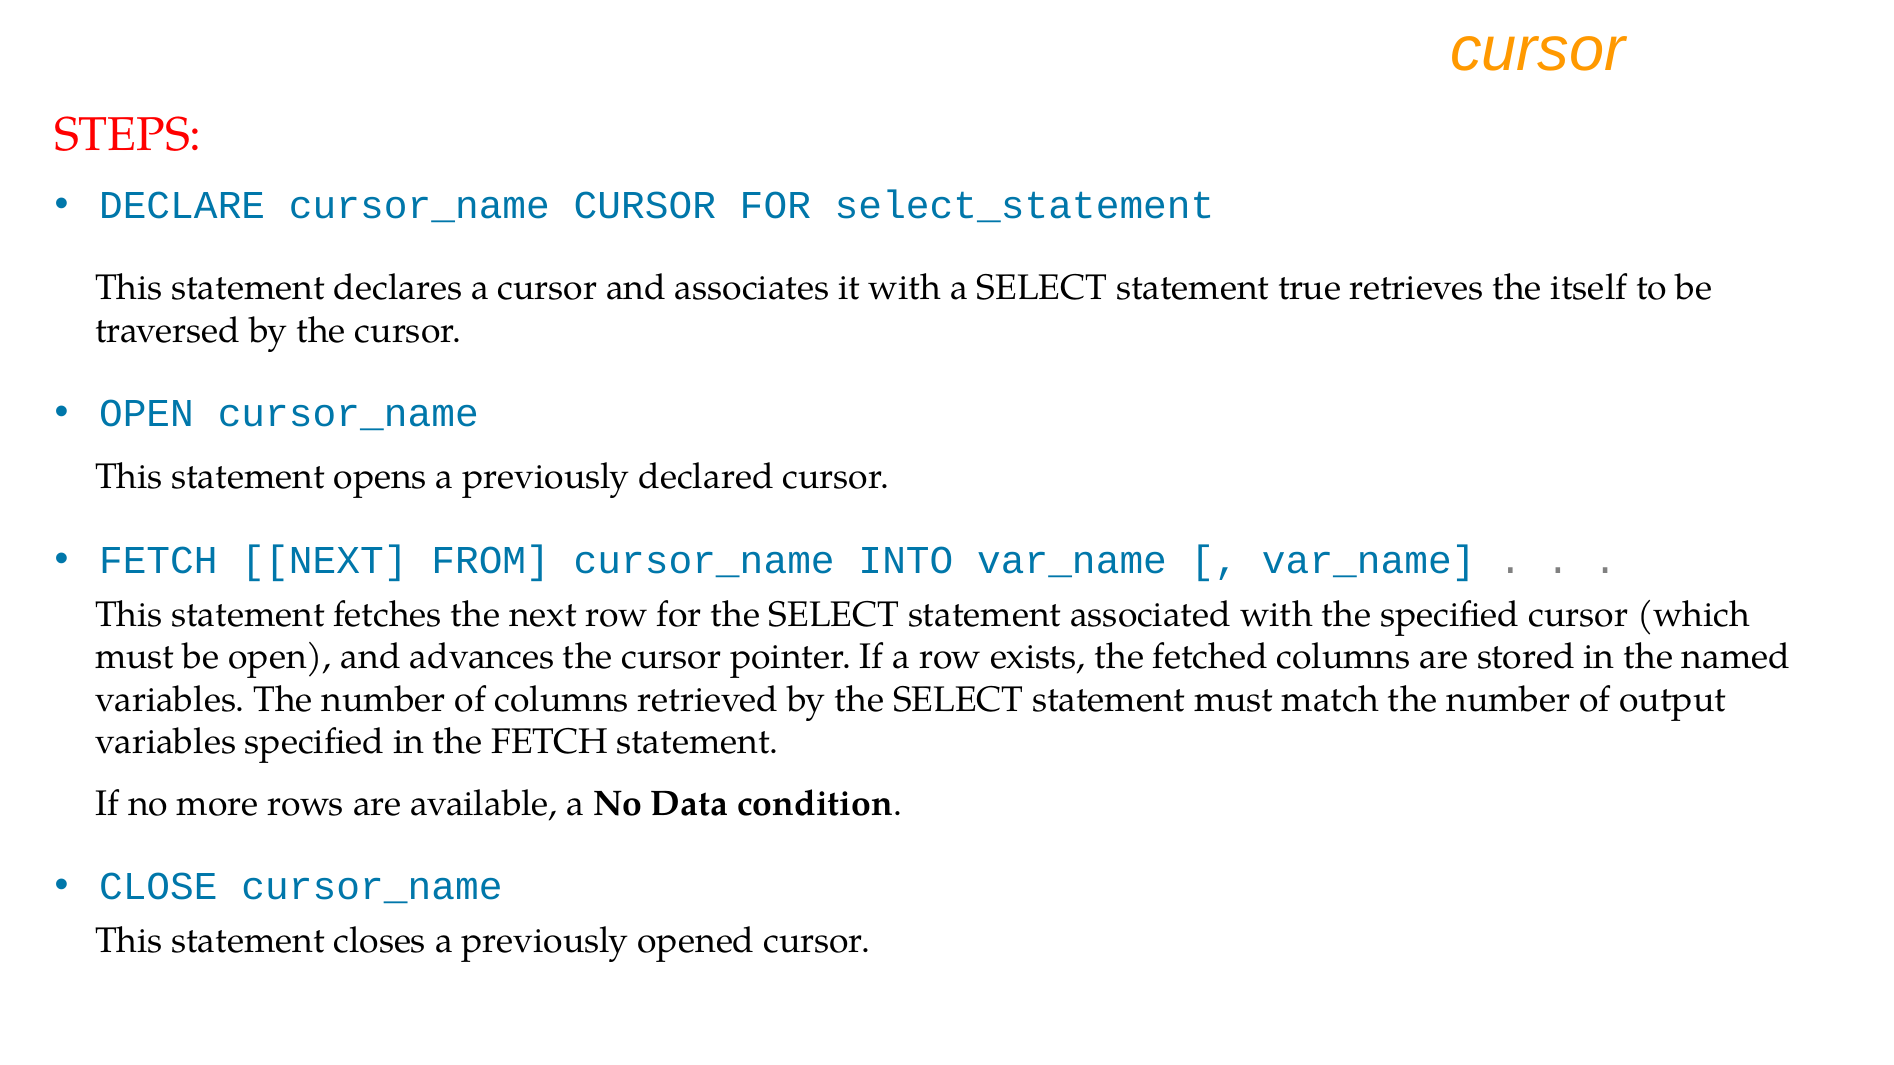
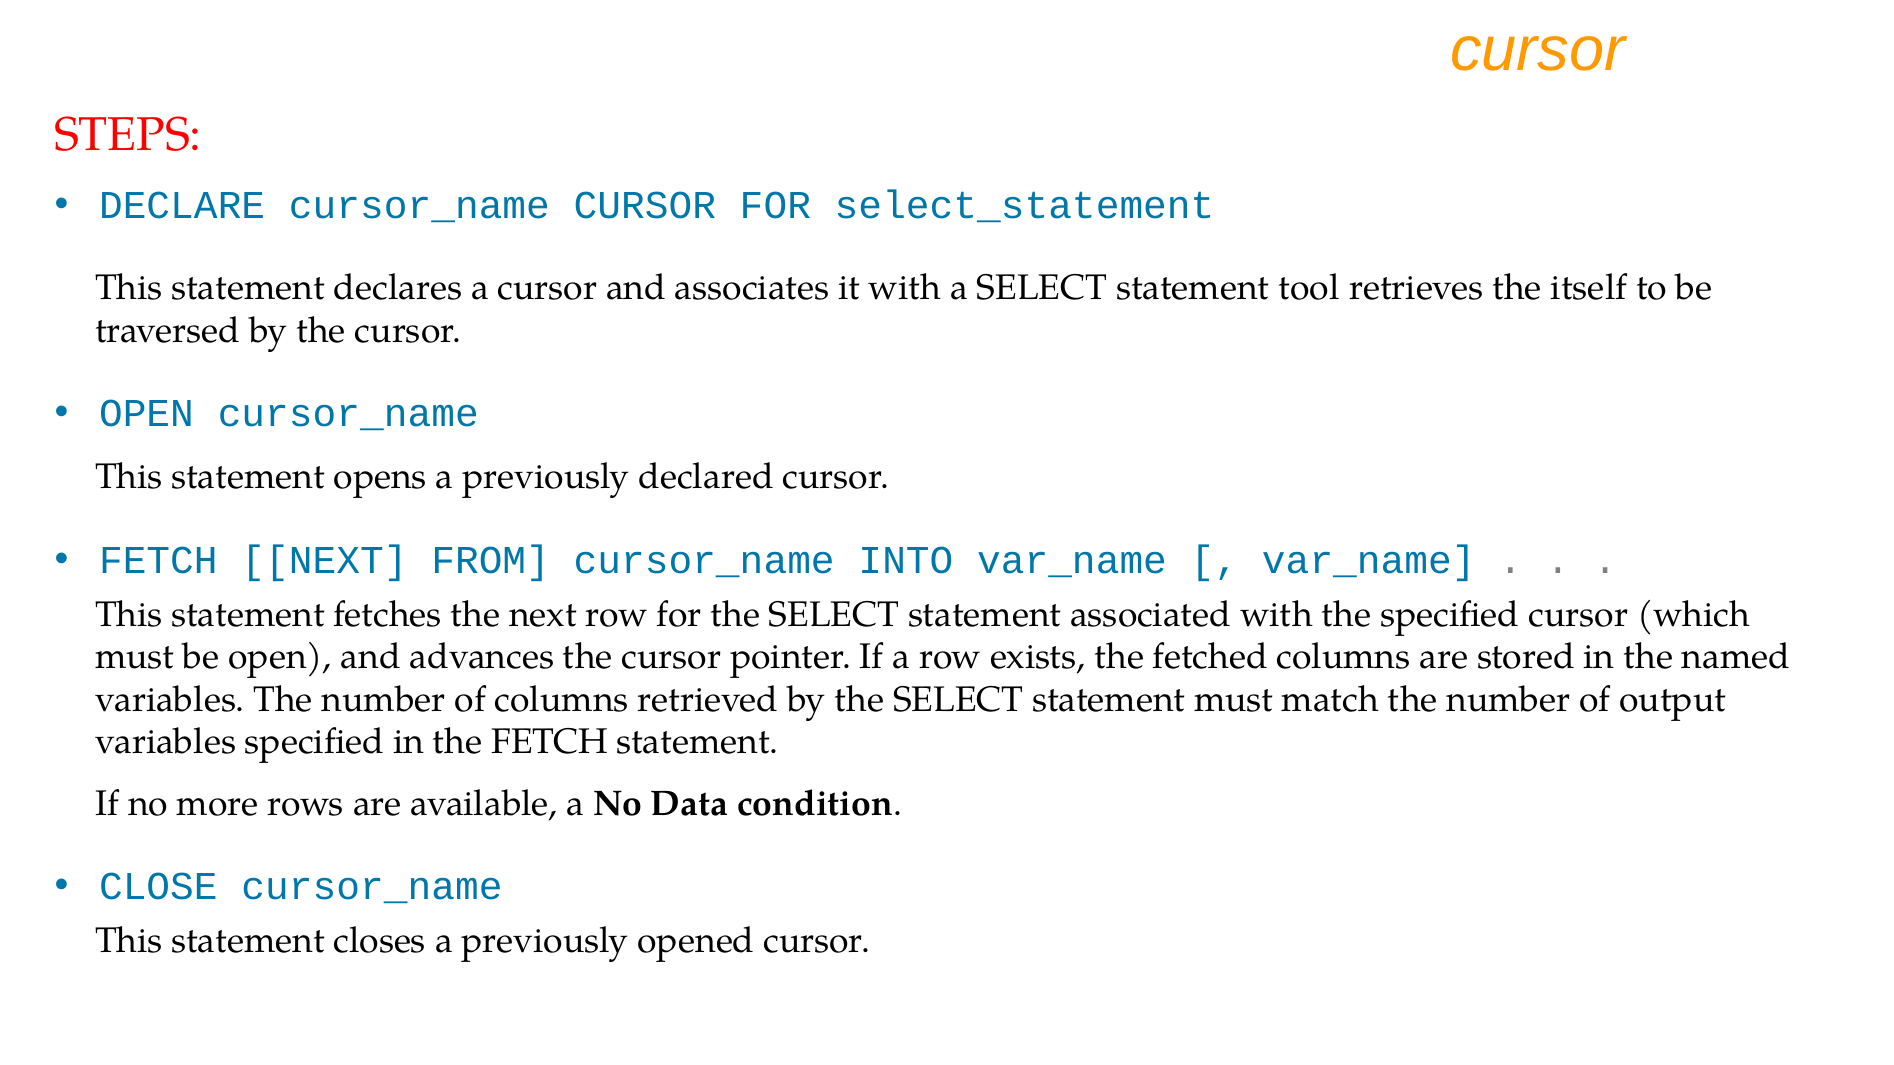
true: true -> tool
